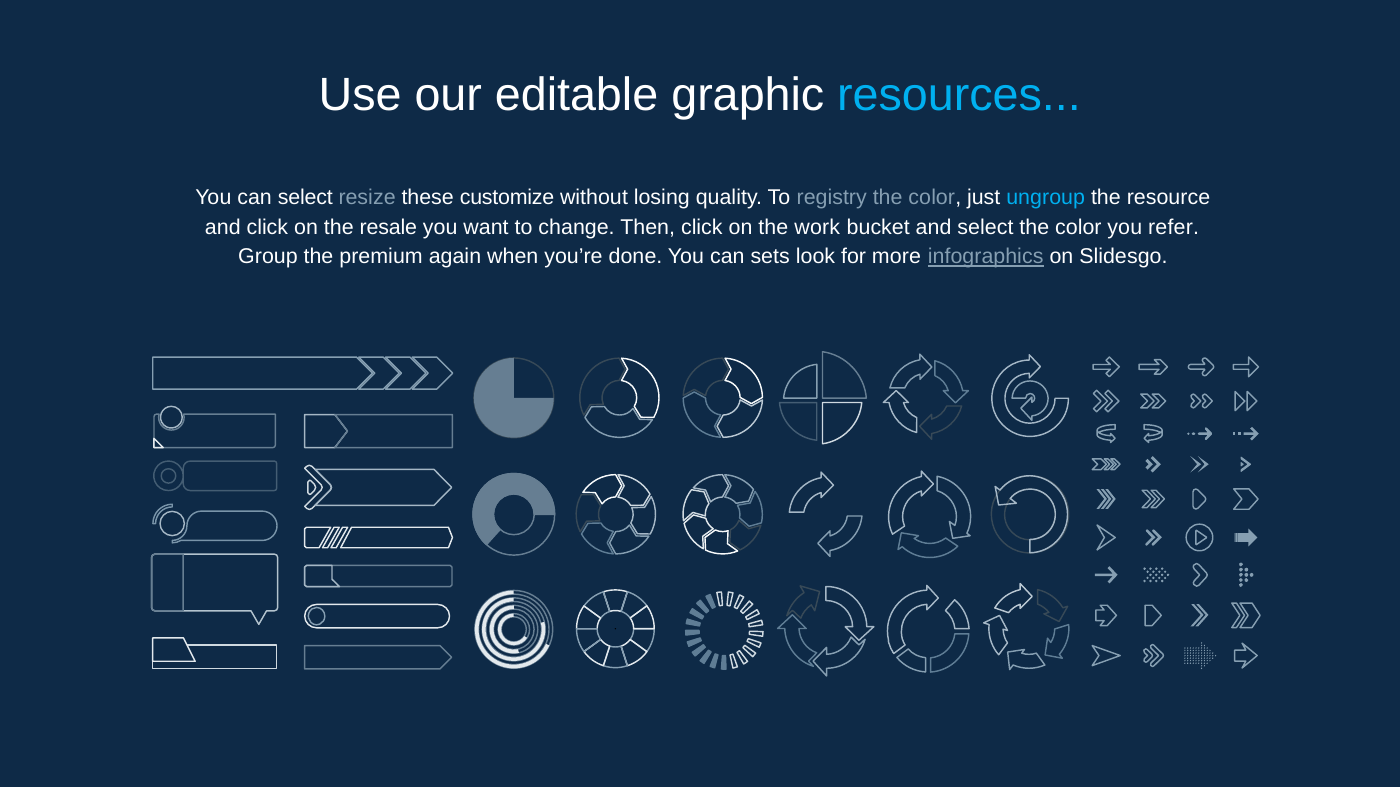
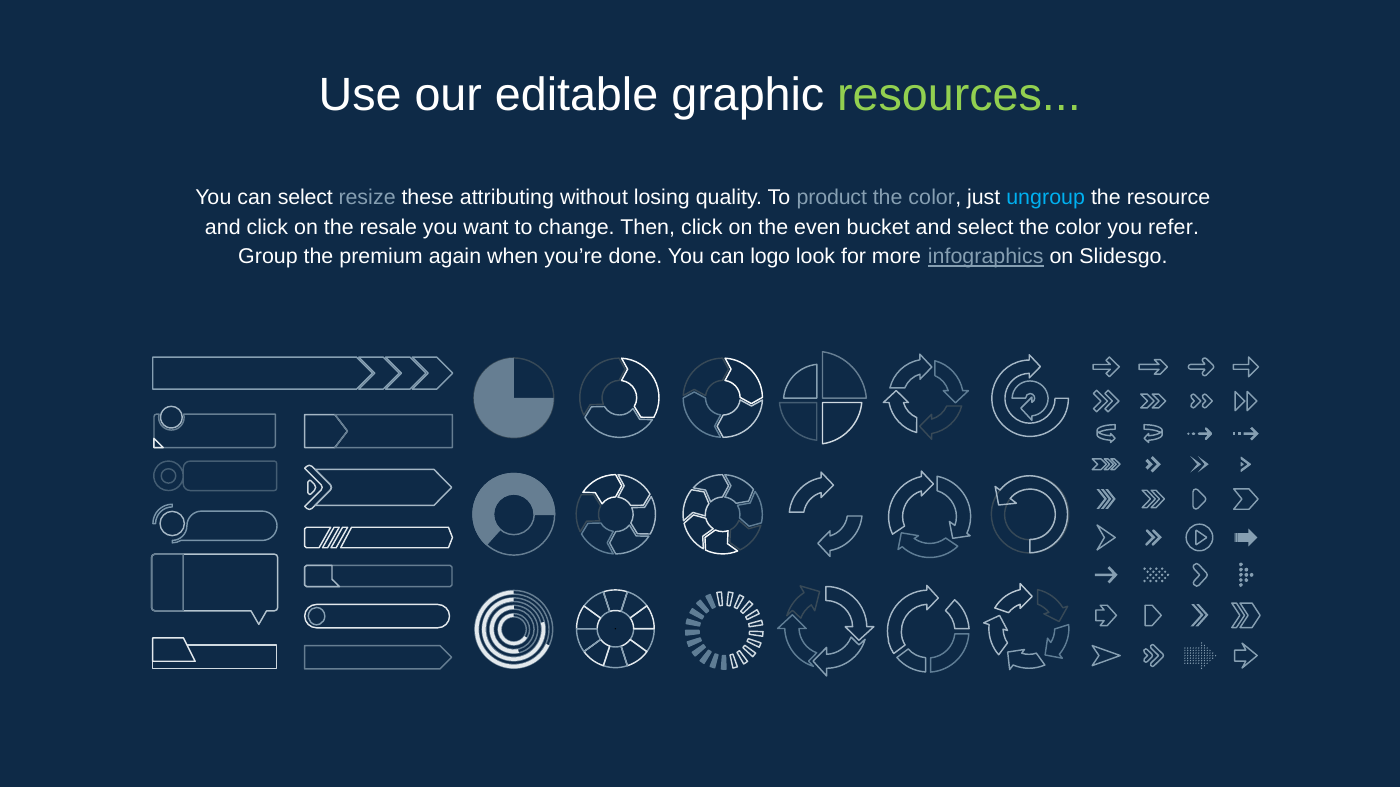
resources colour: light blue -> light green
customize: customize -> attributing
registry: registry -> product
work: work -> even
sets: sets -> logo
